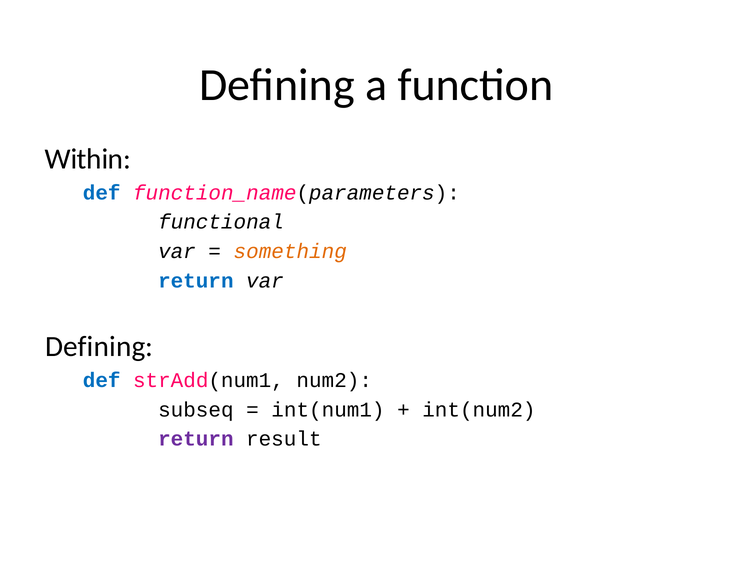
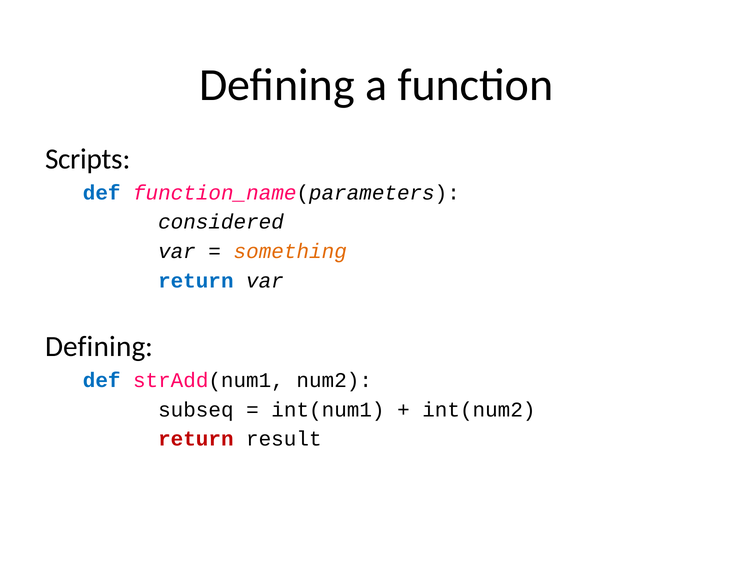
Within: Within -> Scripts
functional: functional -> considered
return at (196, 439) colour: purple -> red
